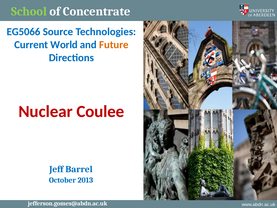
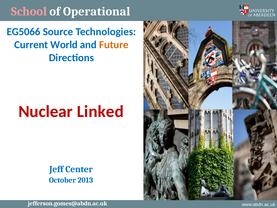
School colour: light green -> pink
Concentrate: Concentrate -> Operational
Coulee: Coulee -> Linked
Barrel: Barrel -> Center
